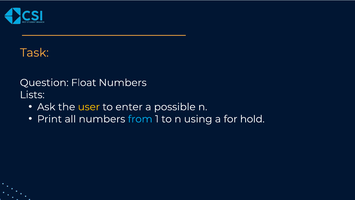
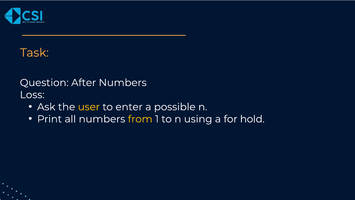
Float: Float -> After
Lists: Lists -> Loss
from colour: light blue -> yellow
